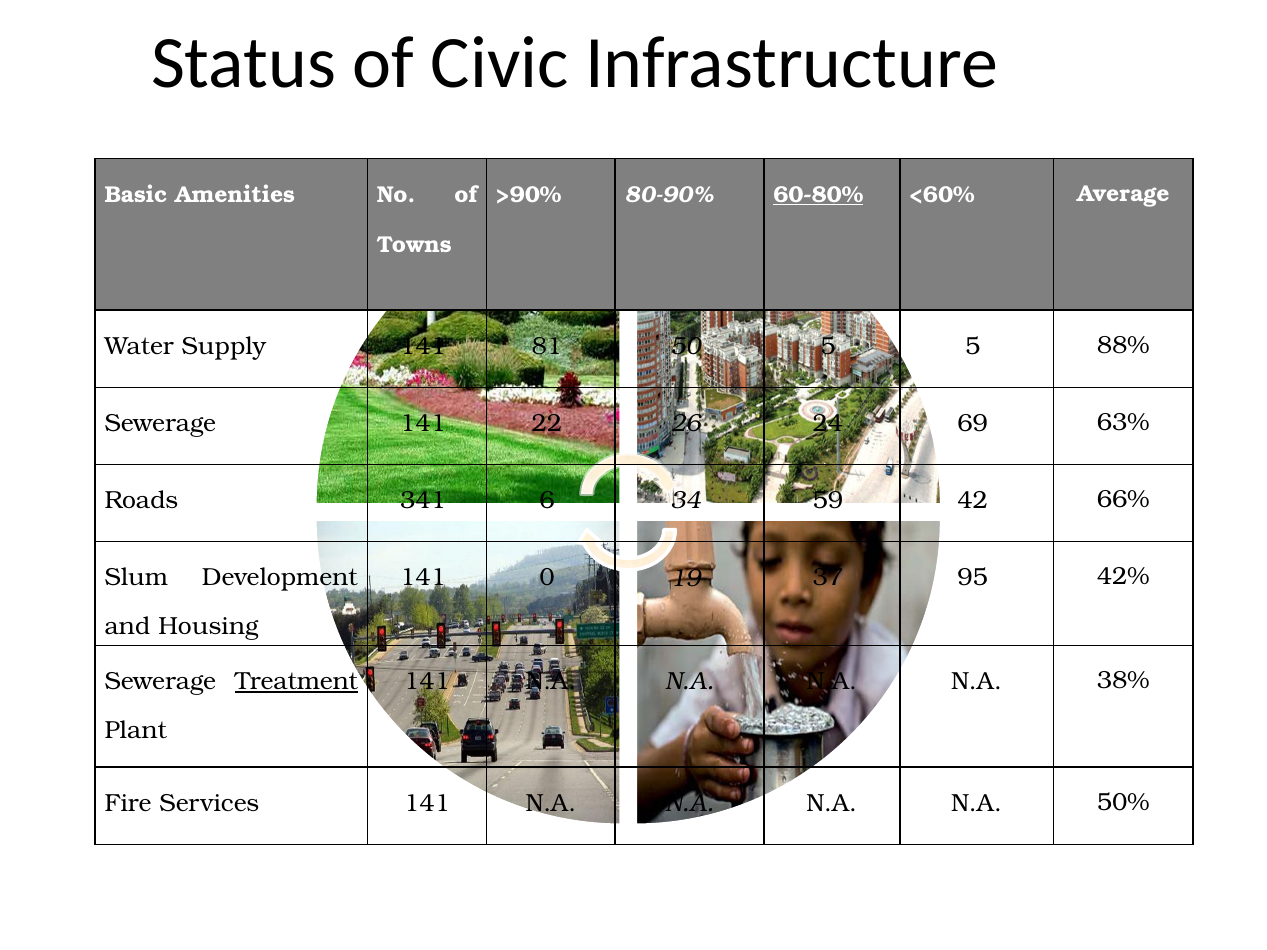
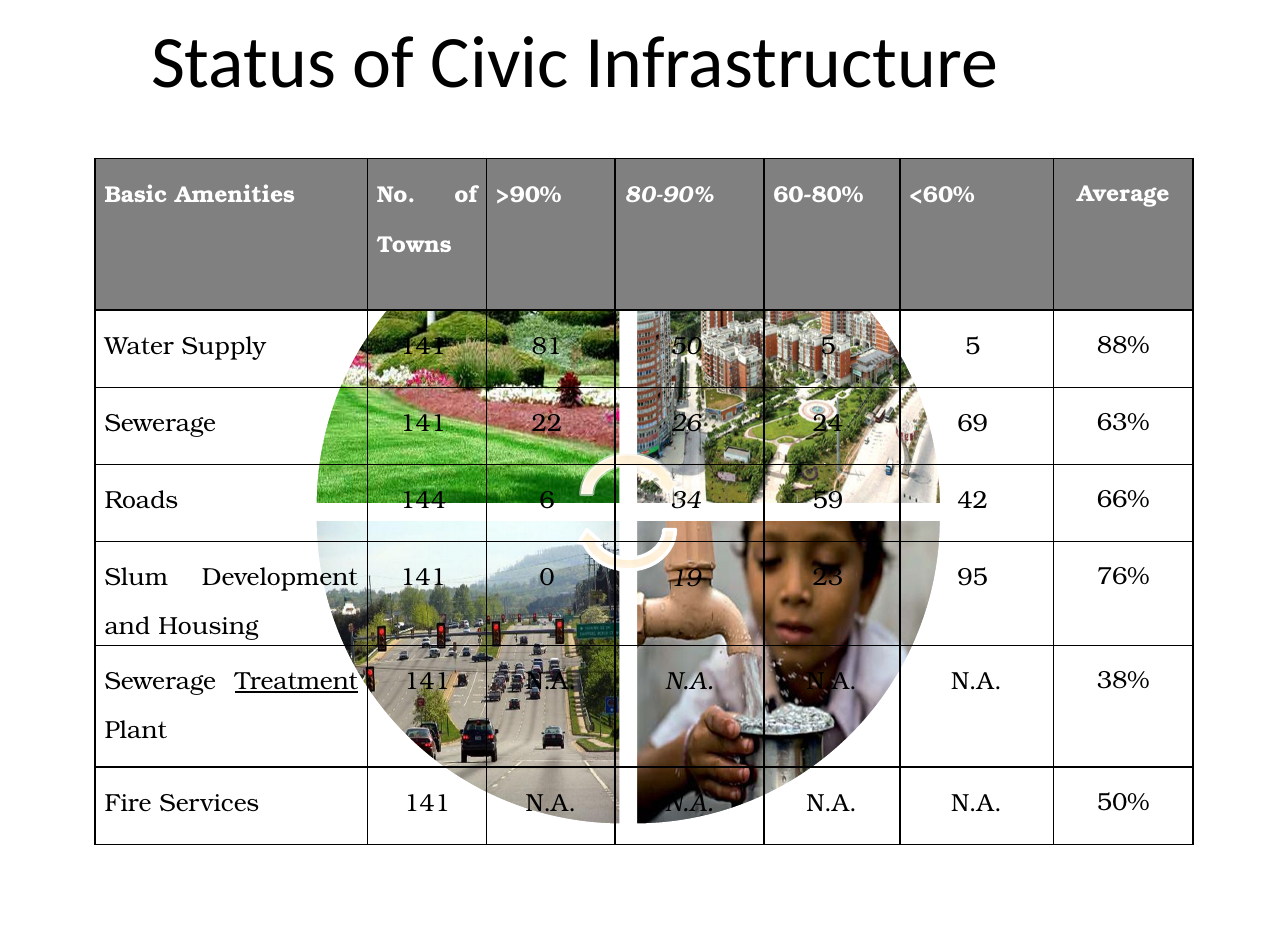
60-80% underline: present -> none
341: 341 -> 144
37: 37 -> 23
42%: 42% -> 76%
